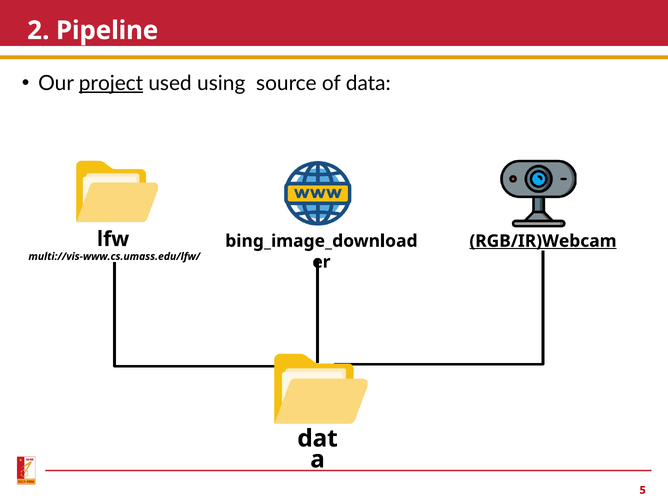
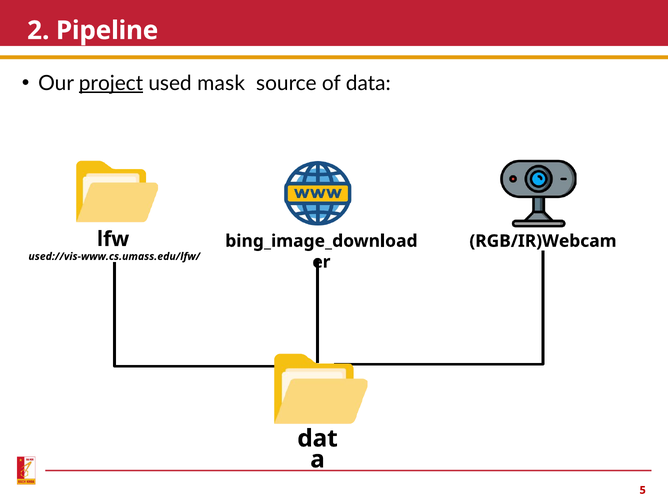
using: using -> mask
RGB/IR)Webcam underline: present -> none
multi://vis-www.cs.umass.edu/lfw/: multi://vis-www.cs.umass.edu/lfw/ -> used://vis-www.cs.umass.edu/lfw/
